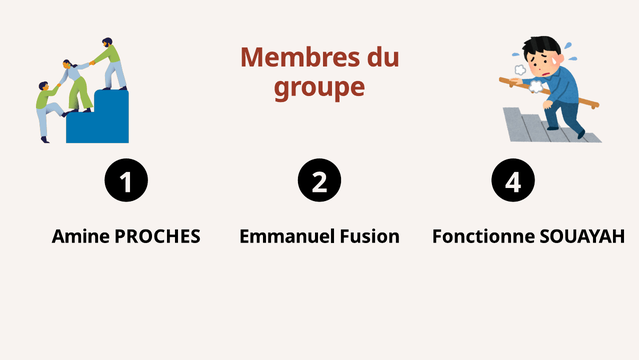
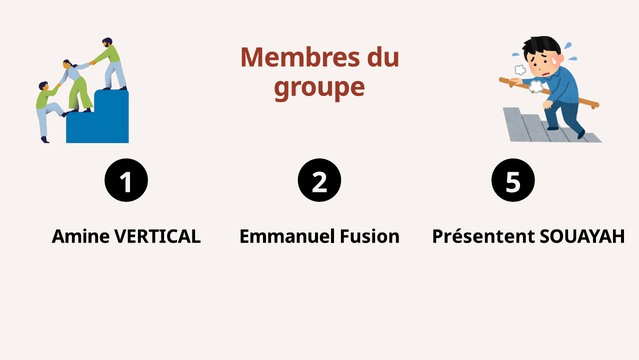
4: 4 -> 5
PROCHES: PROCHES -> VERTICAL
Fonctionne: Fonctionne -> Présentent
